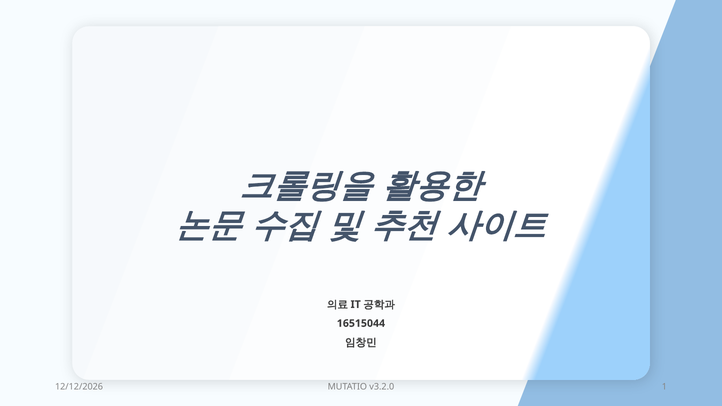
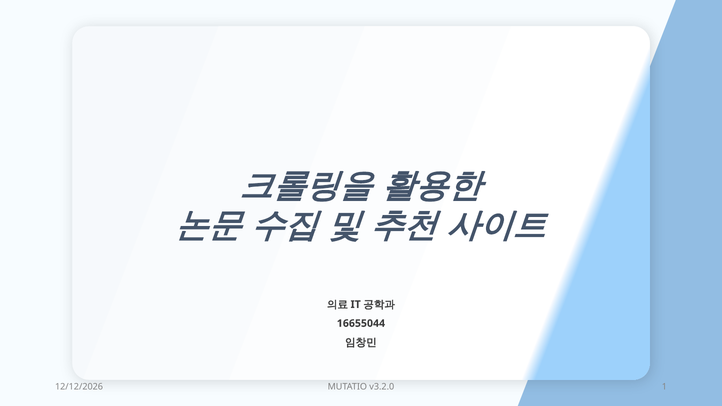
16515044: 16515044 -> 16655044
